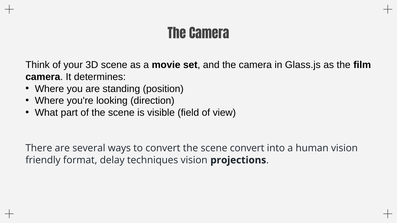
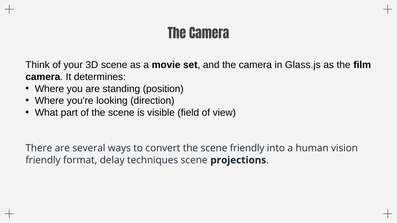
scene convert: convert -> friendly
techniques vision: vision -> scene
